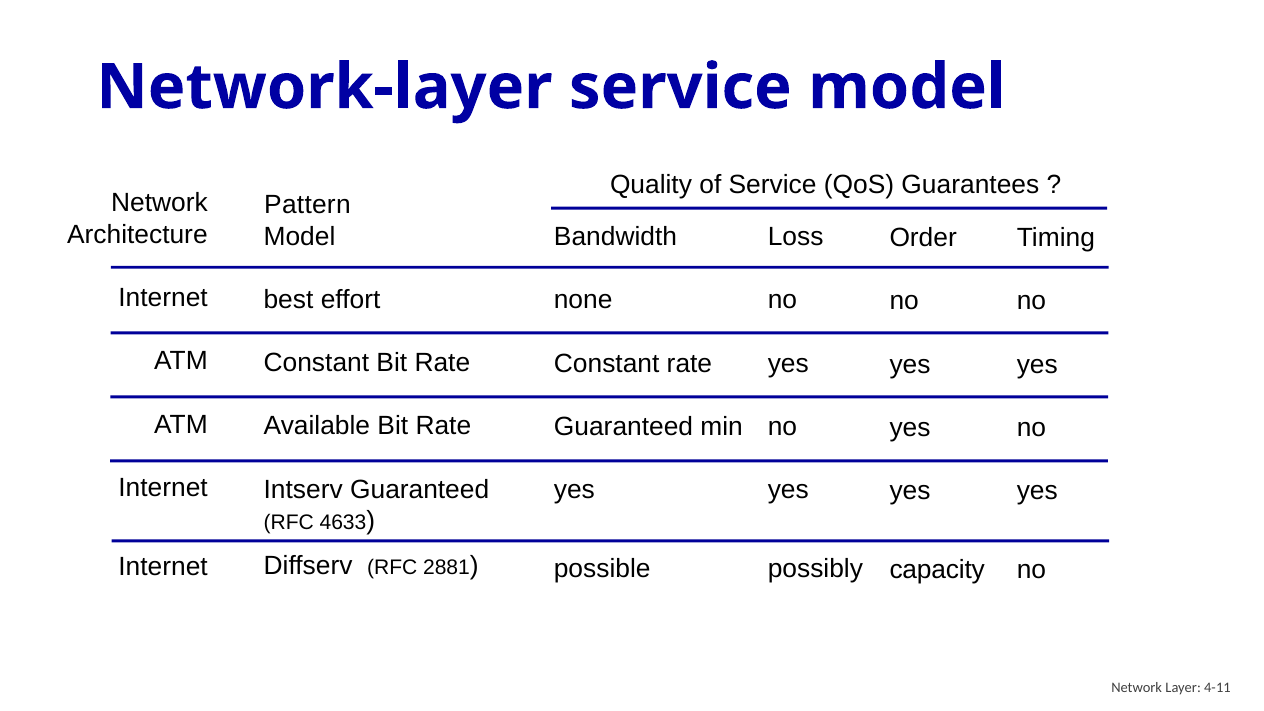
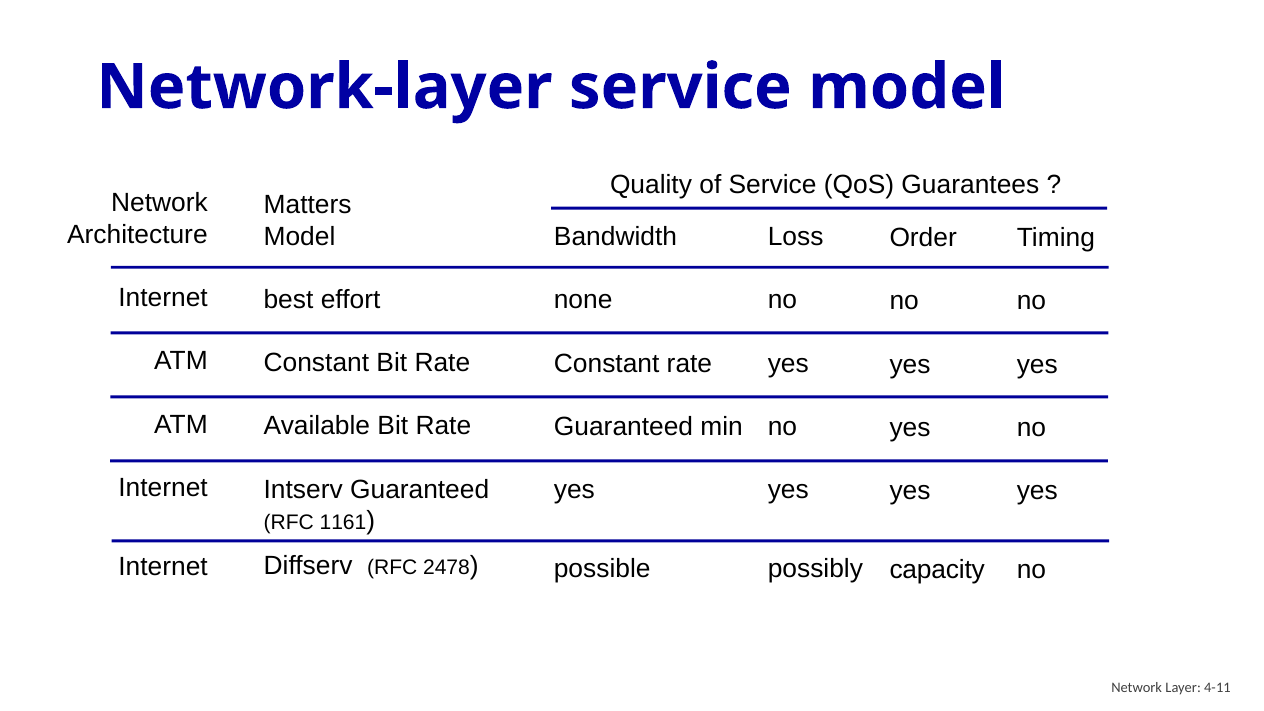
Pattern: Pattern -> Matters
4633: 4633 -> 1161
2881: 2881 -> 2478
